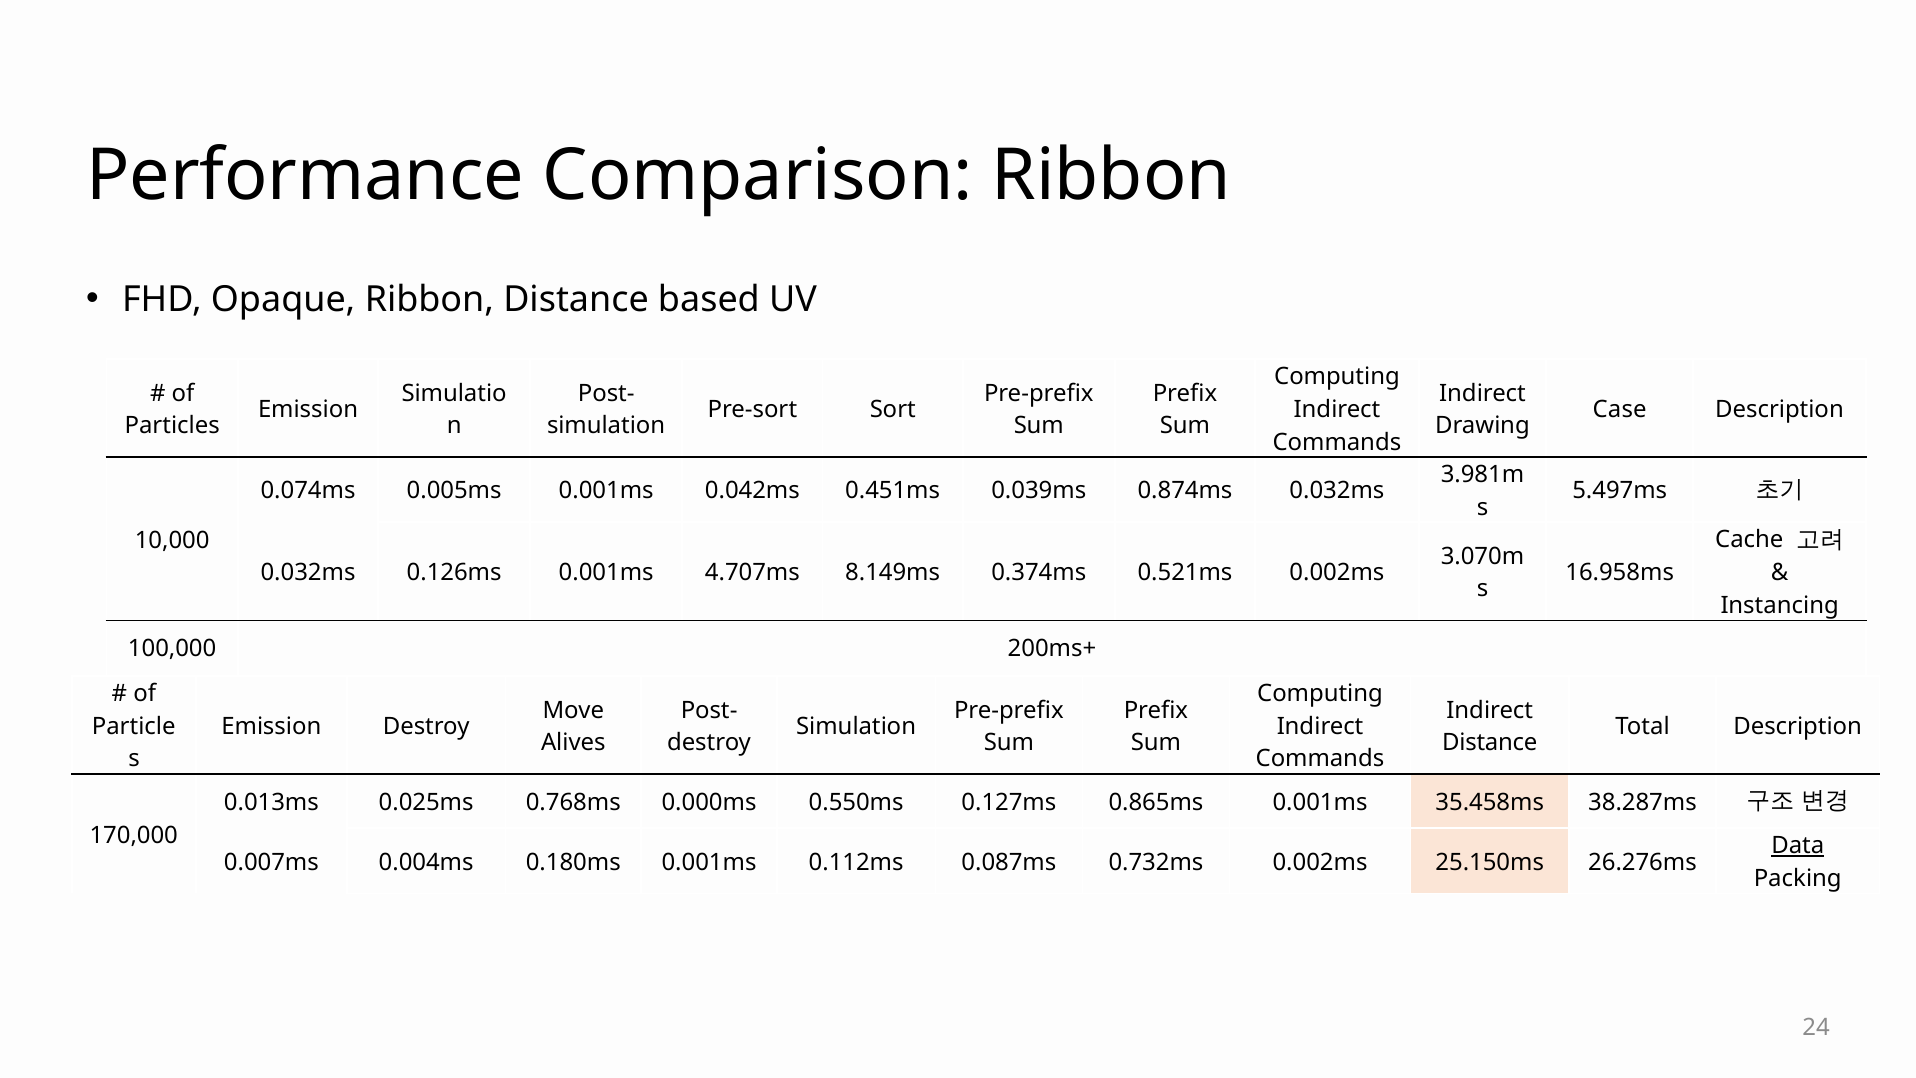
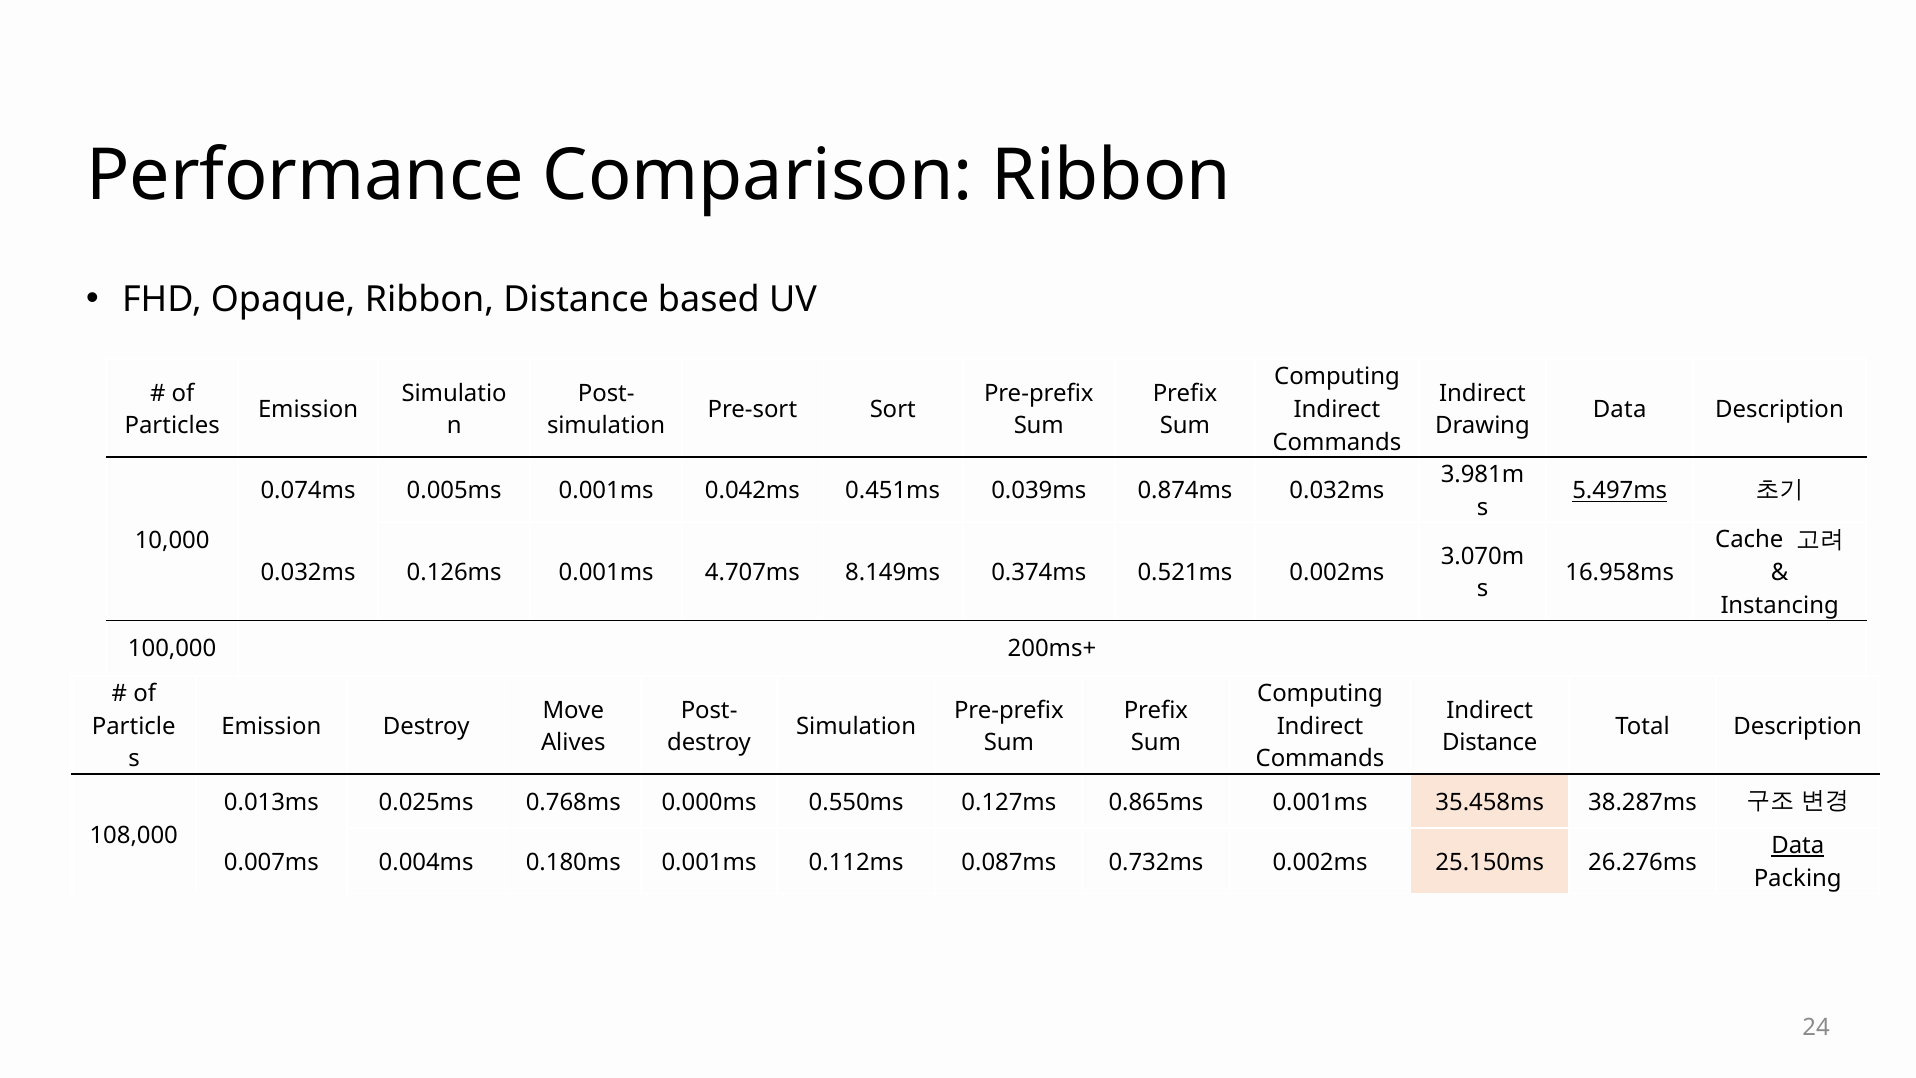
Case at (1620, 409): Case -> Data
5.497ms underline: none -> present
170,000: 170,000 -> 108,000
